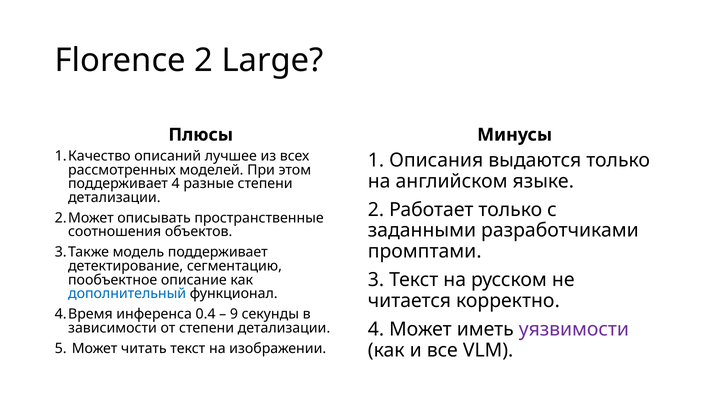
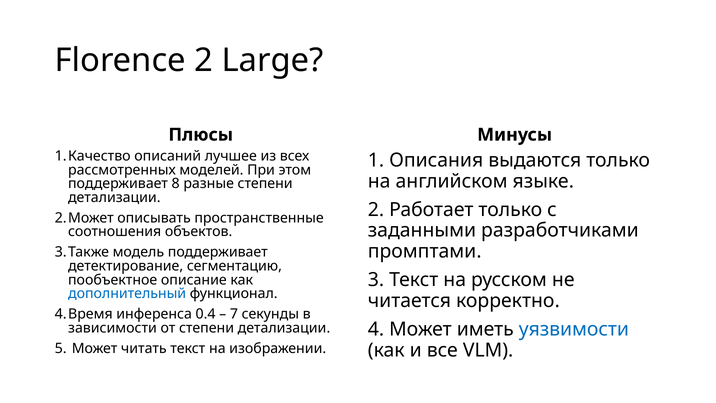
поддерживает 4: 4 -> 8
9: 9 -> 7
уязвимости colour: purple -> blue
